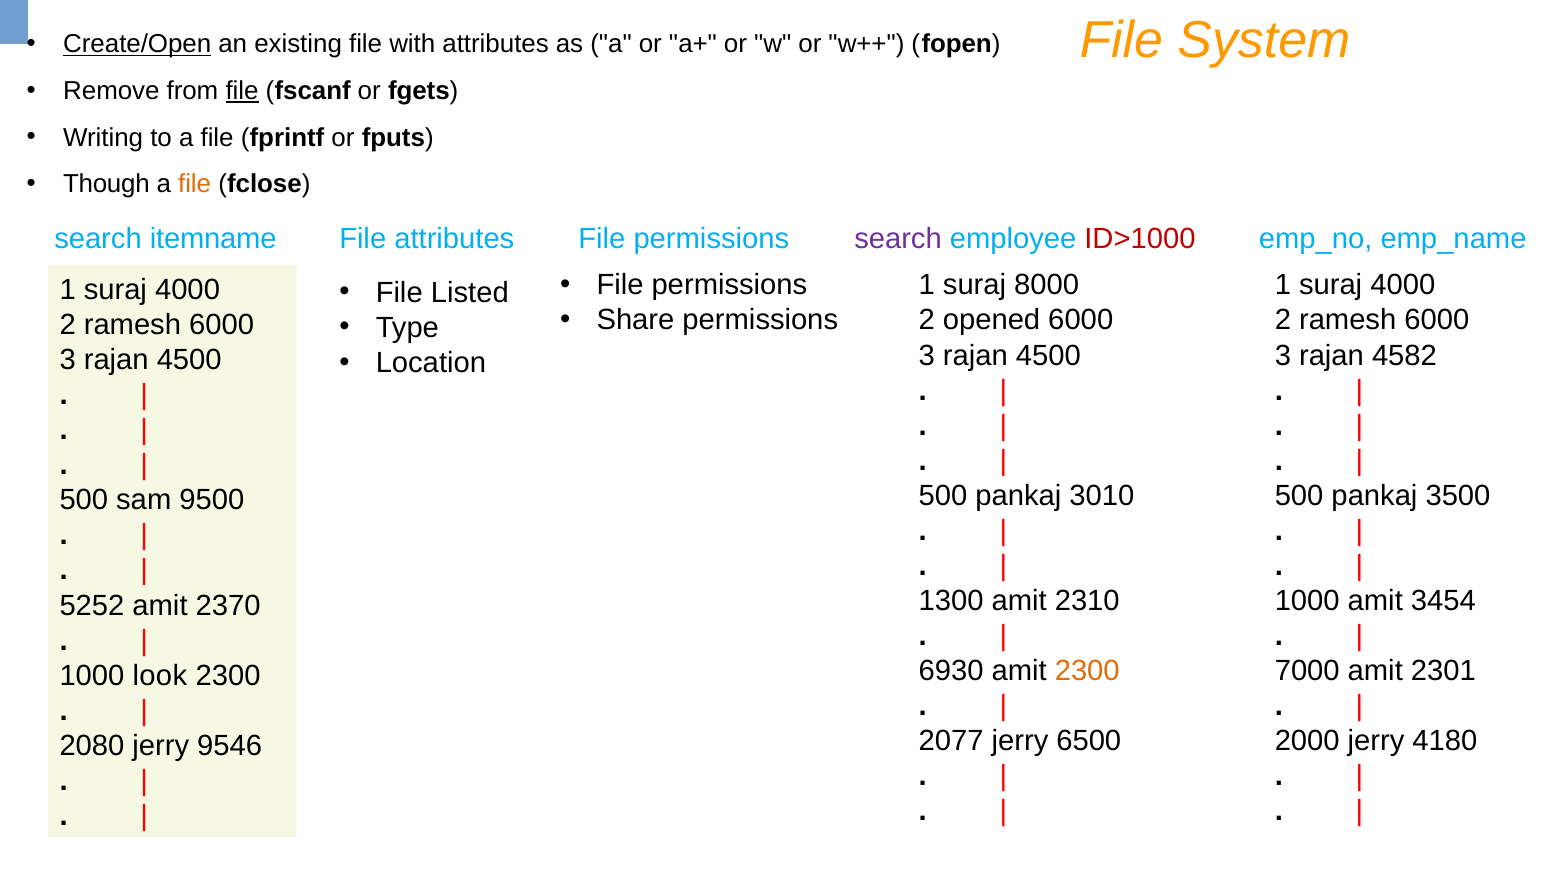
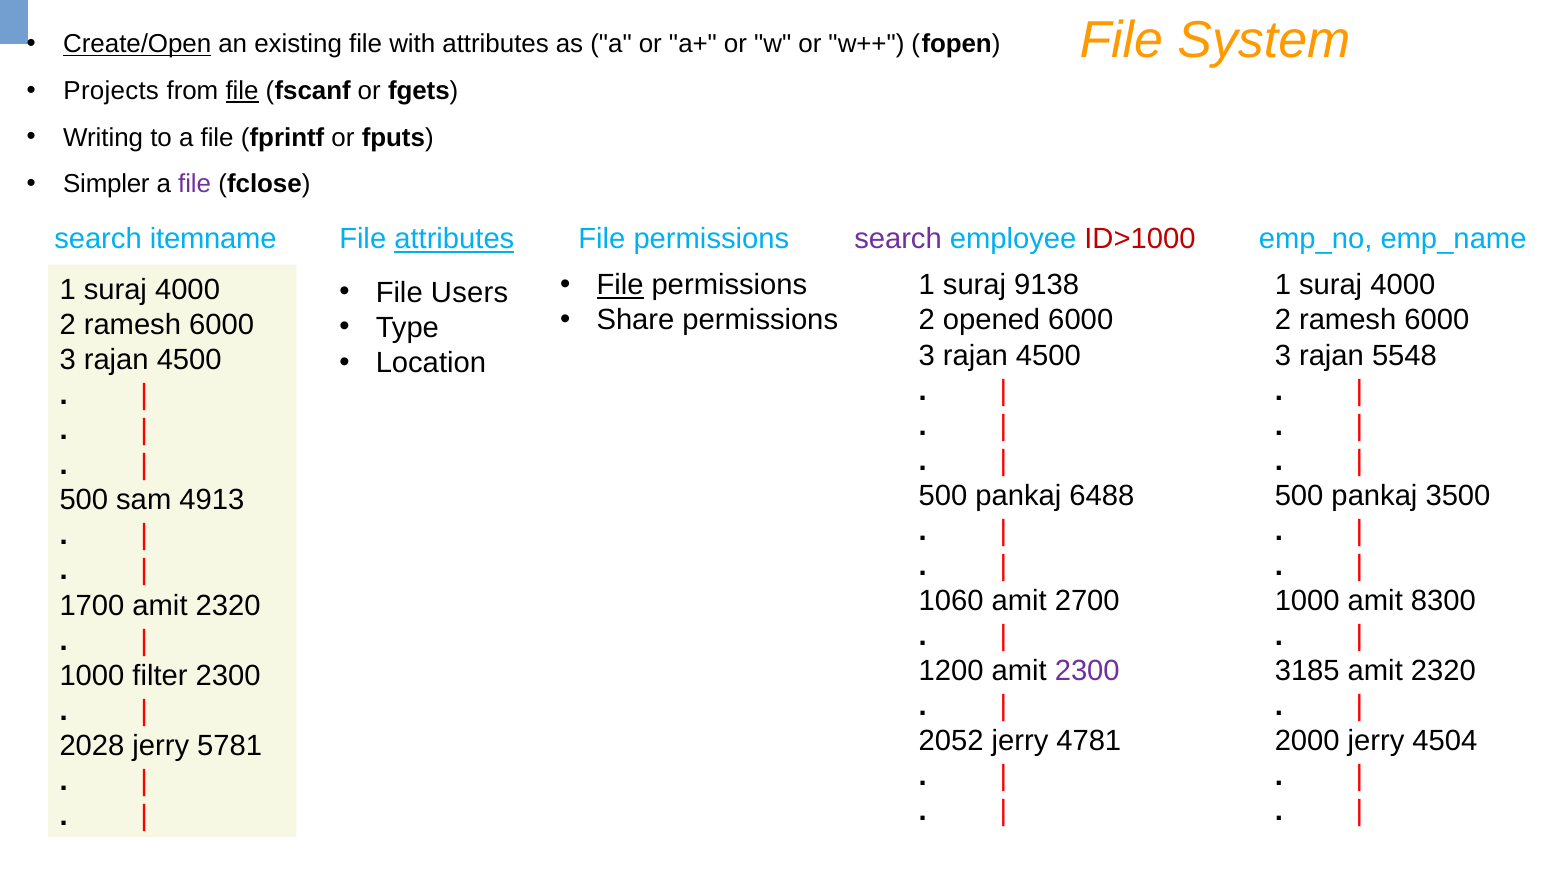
Remove: Remove -> Projects
Though: Though -> Simpler
file at (195, 184) colour: orange -> purple
attributes at (454, 239) underline: none -> present
File at (620, 285) underline: none -> present
8000: 8000 -> 9138
Listed: Listed -> Users
4582: 4582 -> 5548
3010: 3010 -> 6488
9500: 9500 -> 4913
1300: 1300 -> 1060
2310: 2310 -> 2700
3454: 3454 -> 8300
5252: 5252 -> 1700
2370 at (228, 605): 2370 -> 2320
6930: 6930 -> 1200
2300 at (1087, 671) colour: orange -> purple
7000: 7000 -> 3185
2301 at (1443, 671): 2301 -> 2320
look: look -> filter
2077: 2077 -> 2052
6500: 6500 -> 4781
4180: 4180 -> 4504
2080: 2080 -> 2028
9546: 9546 -> 5781
